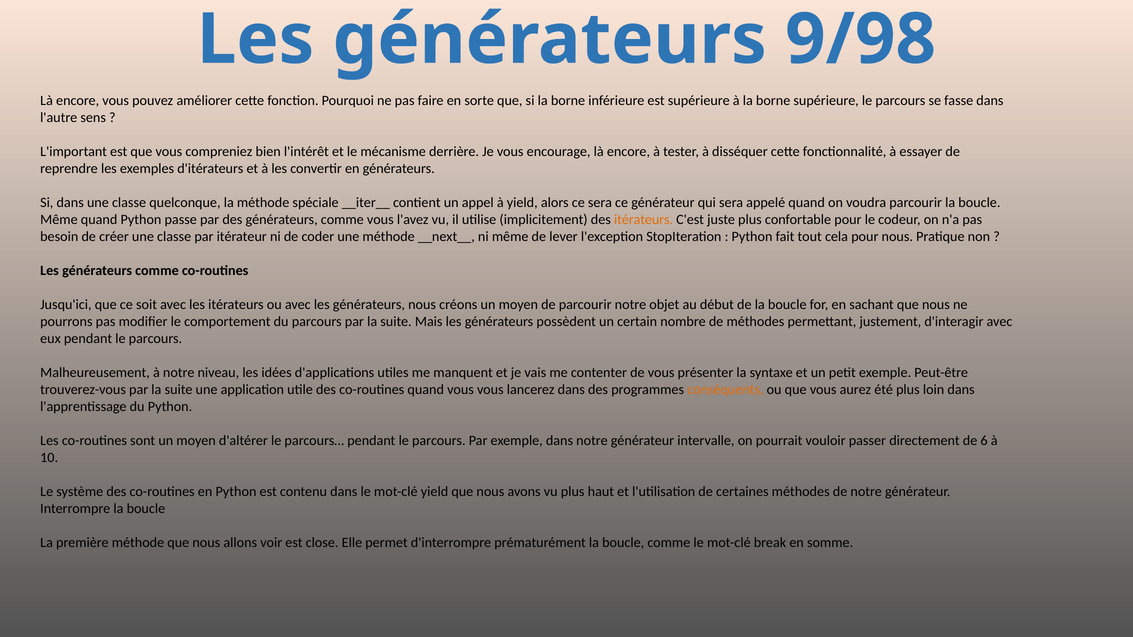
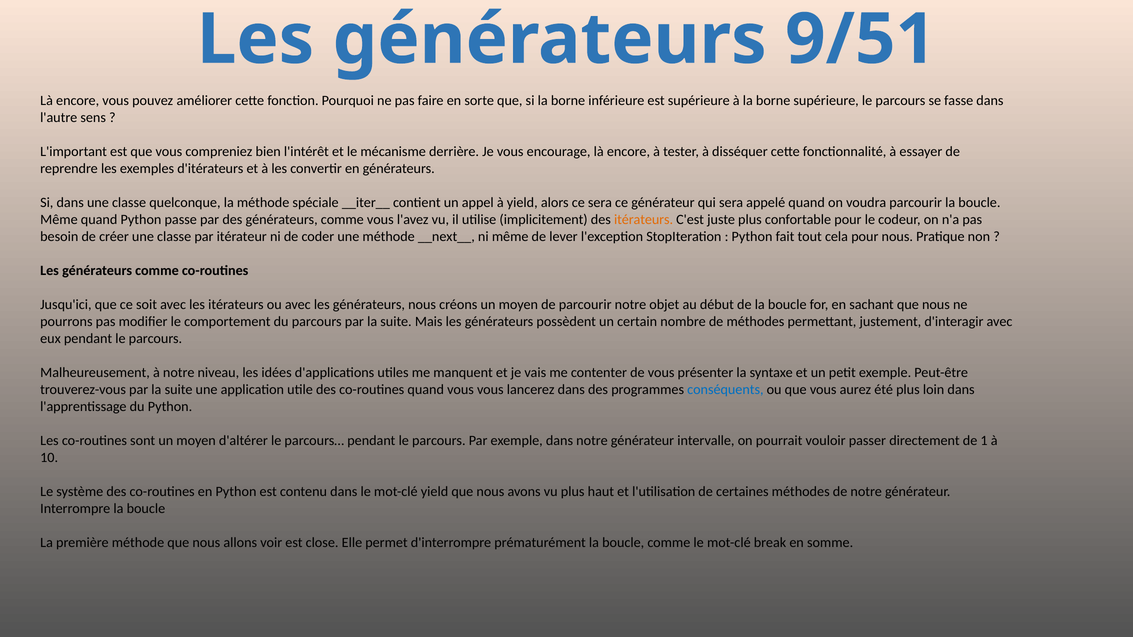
9/98: 9/98 -> 9/51
conséquents colour: orange -> blue
6: 6 -> 1
